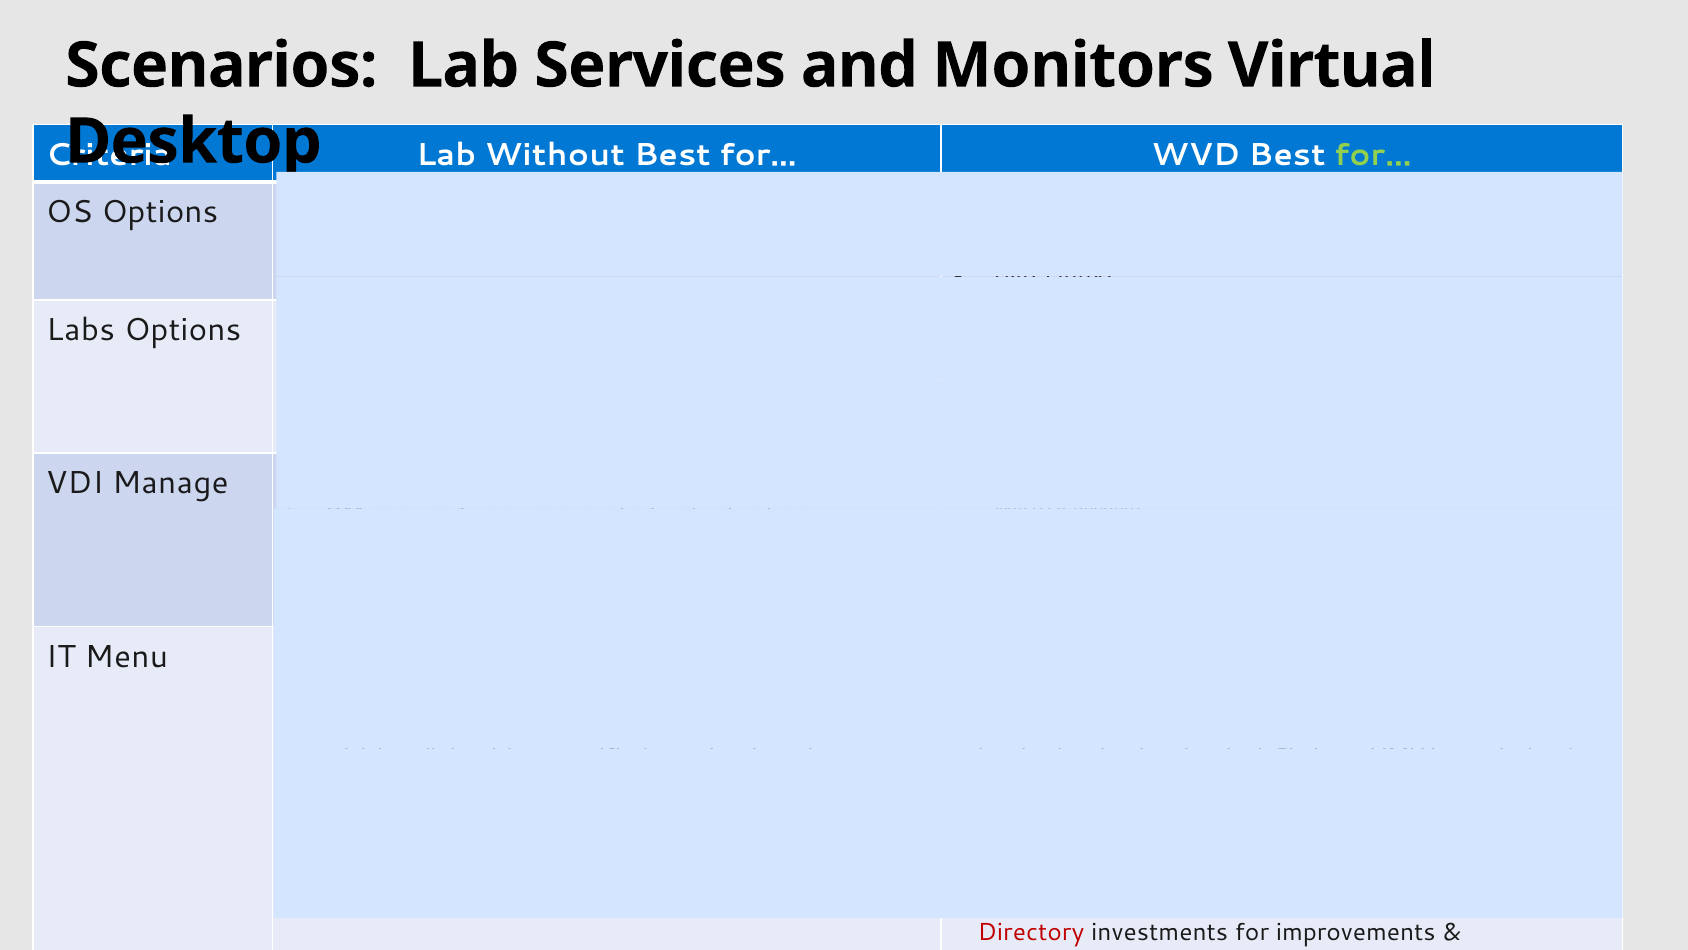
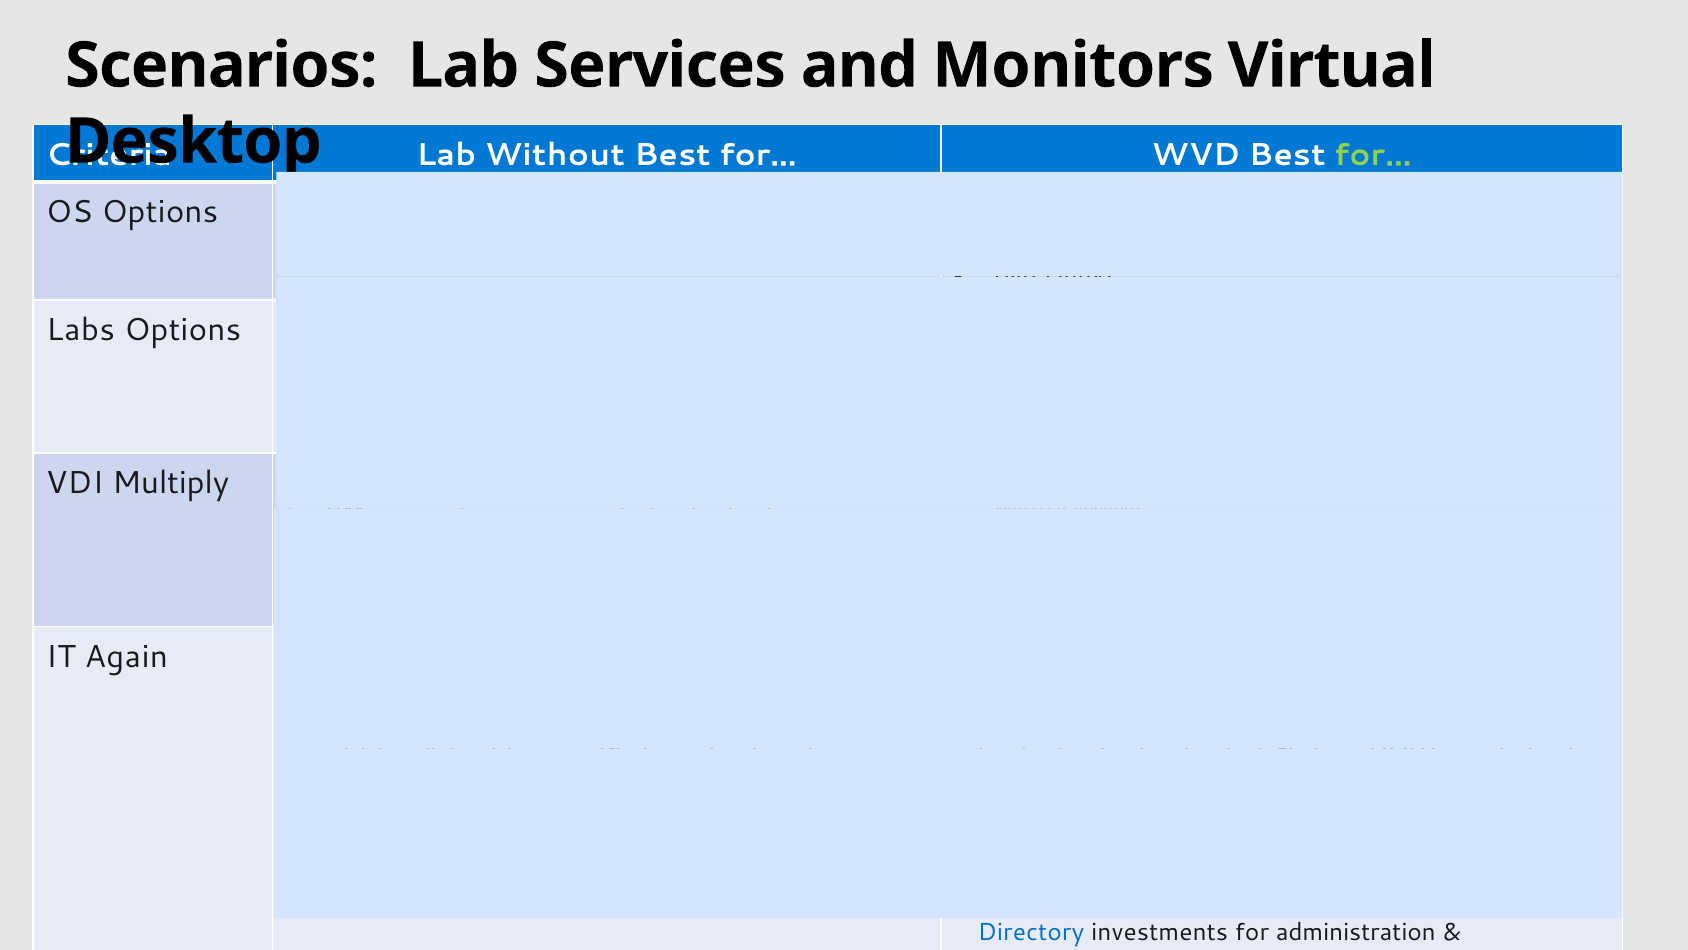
VDI Manage: Manage -> Multiply
Menu: Menu -> Again
Directory colour: red -> blue
improvements: improvements -> administration
